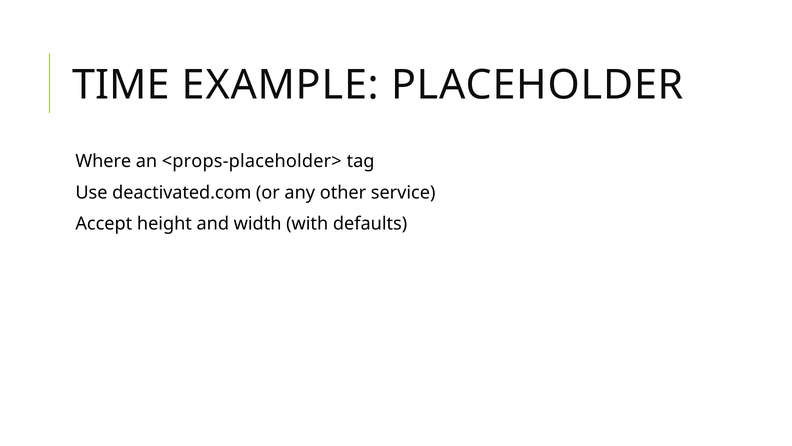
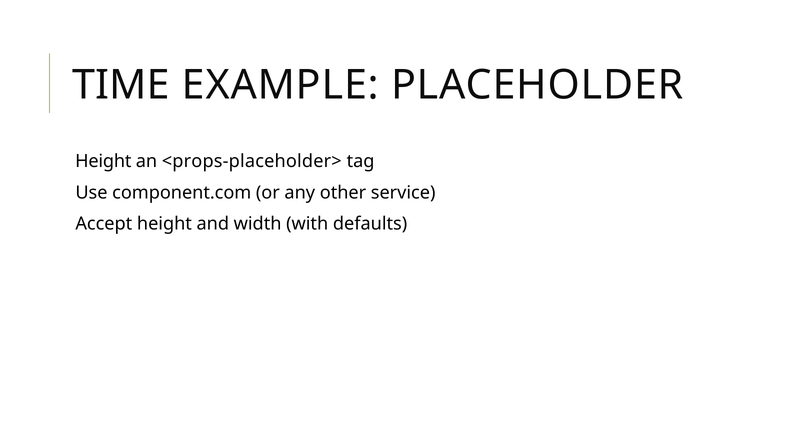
Where at (103, 161): Where -> Height
deactivated.com: deactivated.com -> component.com
